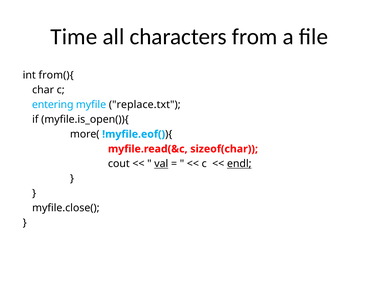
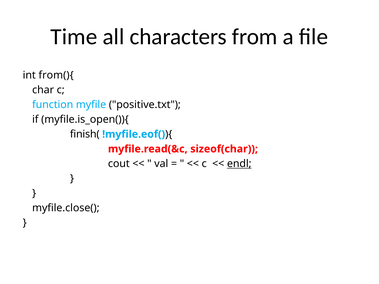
entering: entering -> function
replace.txt: replace.txt -> positive.txt
more(: more( -> finish(
val underline: present -> none
